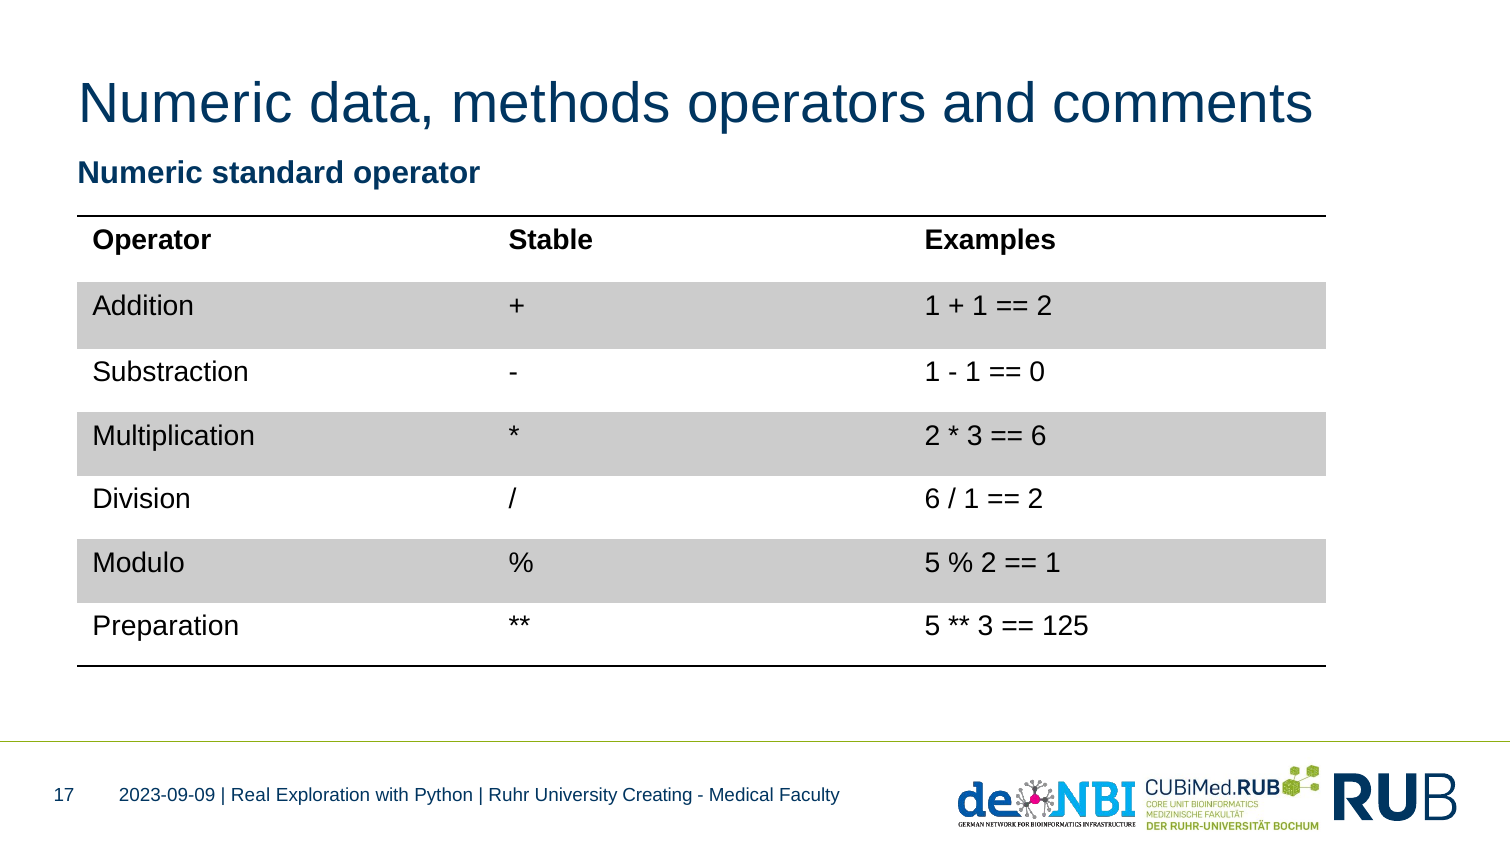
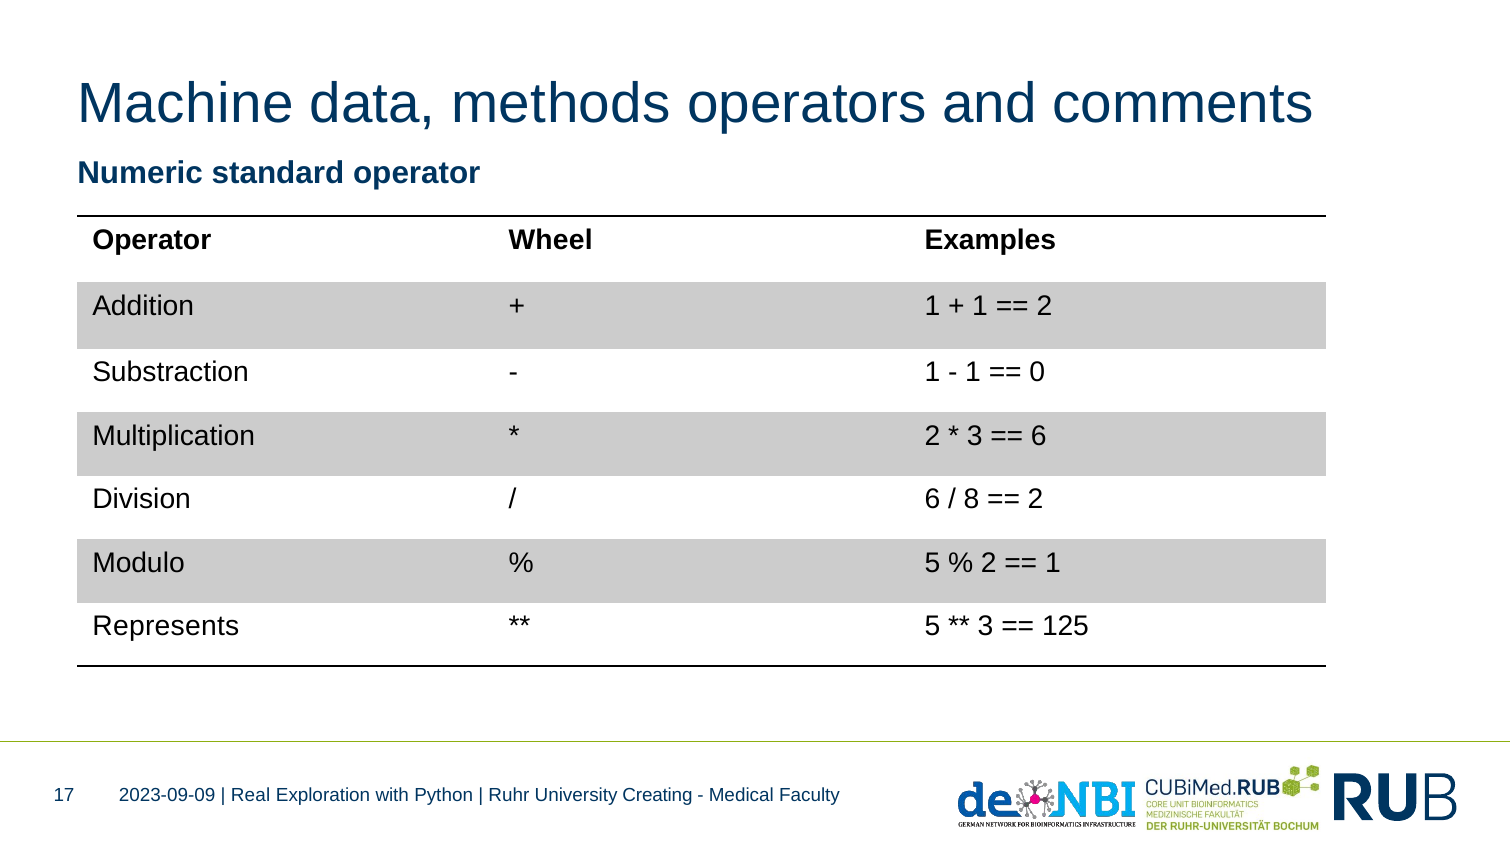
Numeric at (185, 103): Numeric -> Machine
Stable: Stable -> Wheel
1 at (972, 499): 1 -> 8
Preparation: Preparation -> Represents
